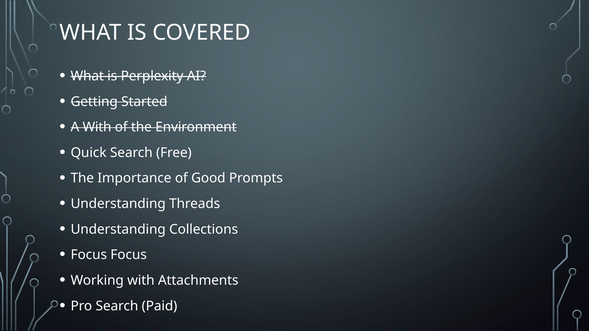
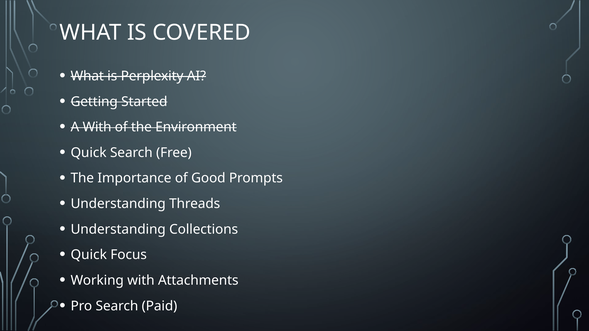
Focus at (89, 255): Focus -> Quick
